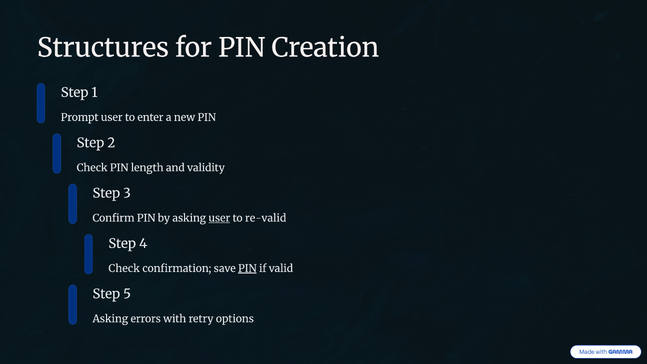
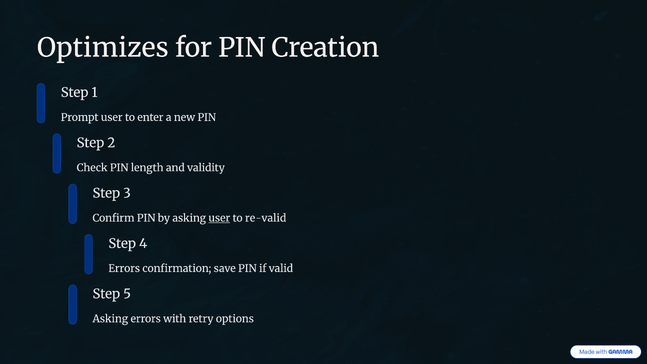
Structures: Structures -> Optimizes
Check at (124, 268): Check -> Errors
PIN at (247, 268) underline: present -> none
